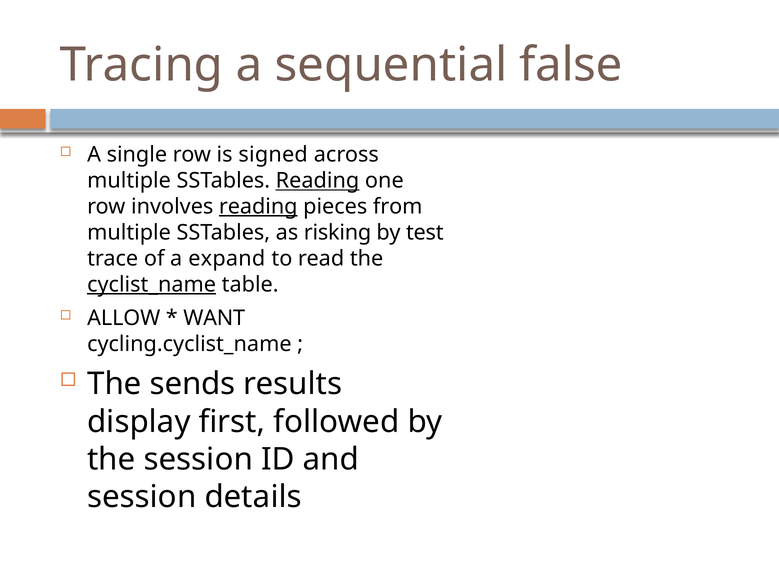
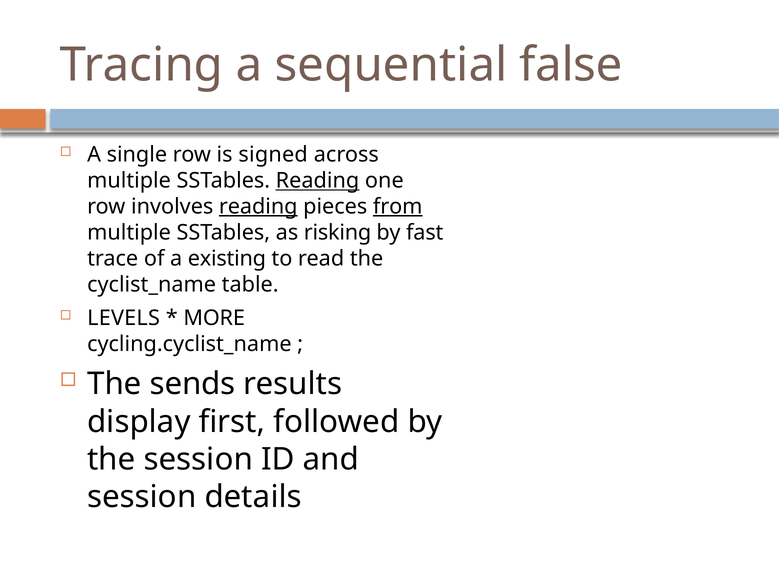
from underline: none -> present
test: test -> fast
expand: expand -> existing
cyclist_name underline: present -> none
ALLOW: ALLOW -> LEVELS
WANT: WANT -> MORE
